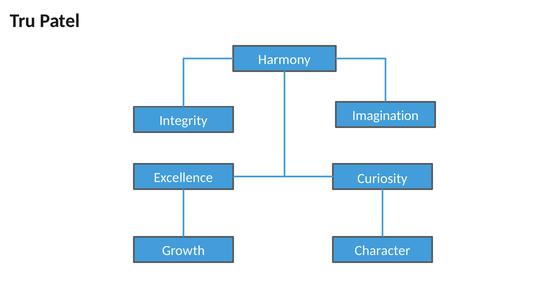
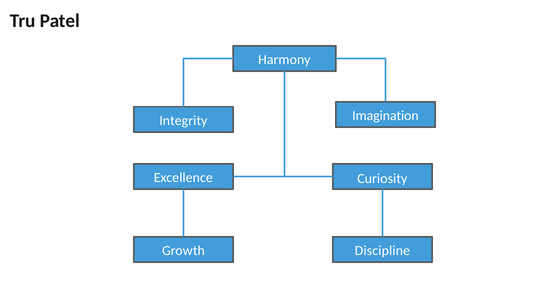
Character: Character -> Discipline
